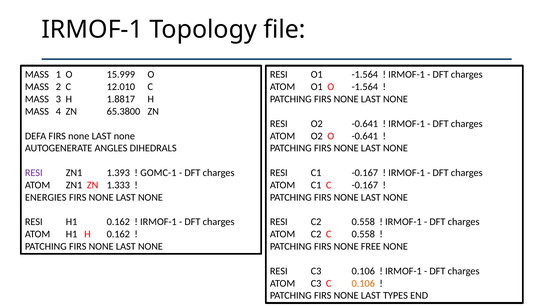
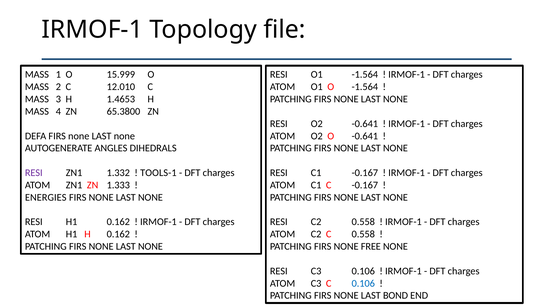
1.8817: 1.8817 -> 1.4653
1.393: 1.393 -> 1.332
GOMC-1: GOMC-1 -> TOOLS-1
0.106 at (363, 283) colour: orange -> blue
TYPES: TYPES -> BOND
